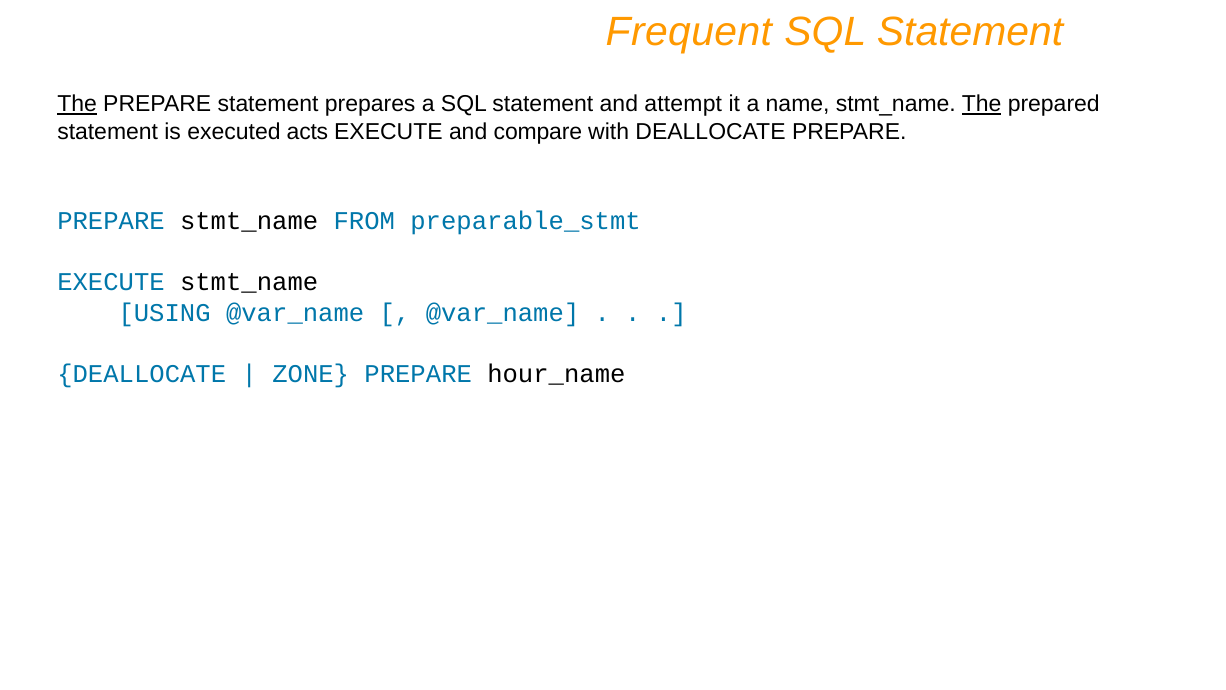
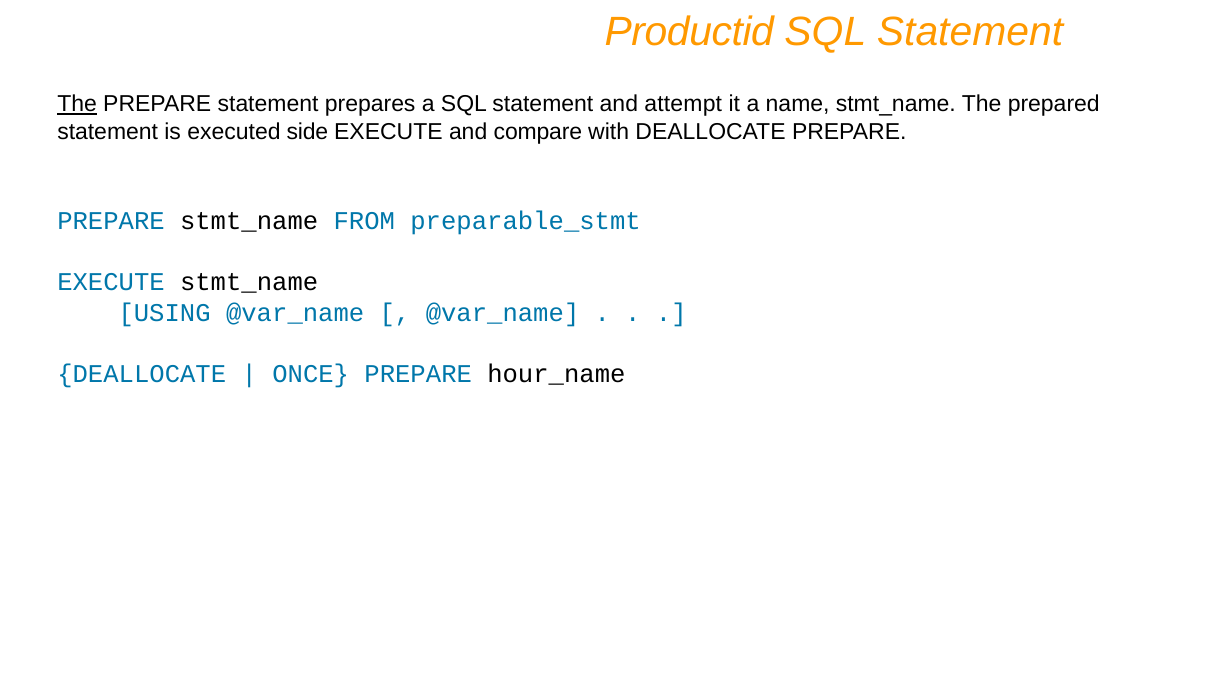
Frequent: Frequent -> Productid
The at (982, 104) underline: present -> none
acts: acts -> side
ZONE: ZONE -> ONCE
